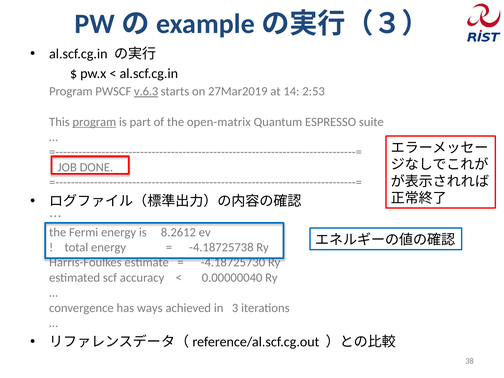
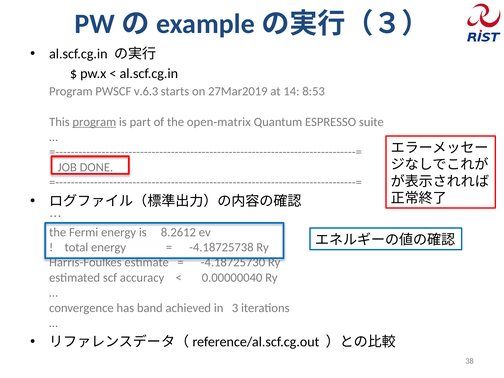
v.6.3 underline: present -> none
2:53: 2:53 -> 8:53
ways: ways -> band
